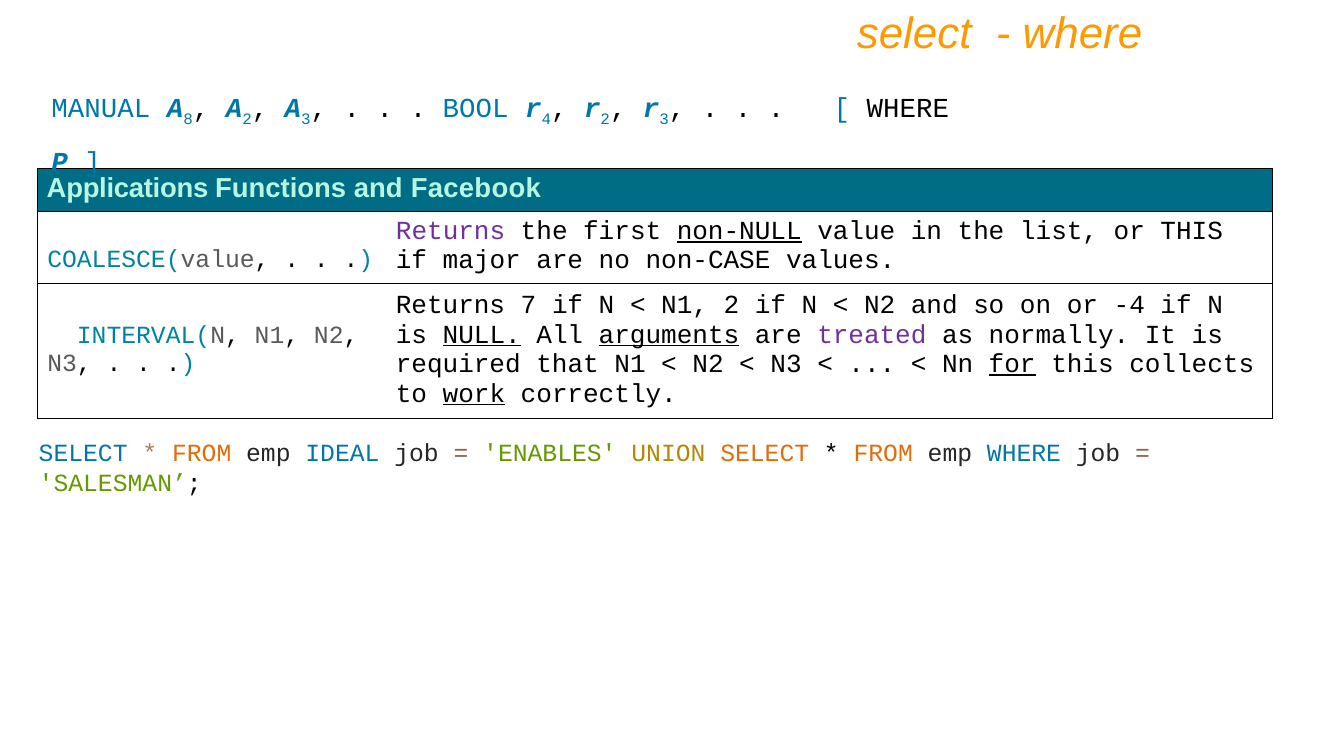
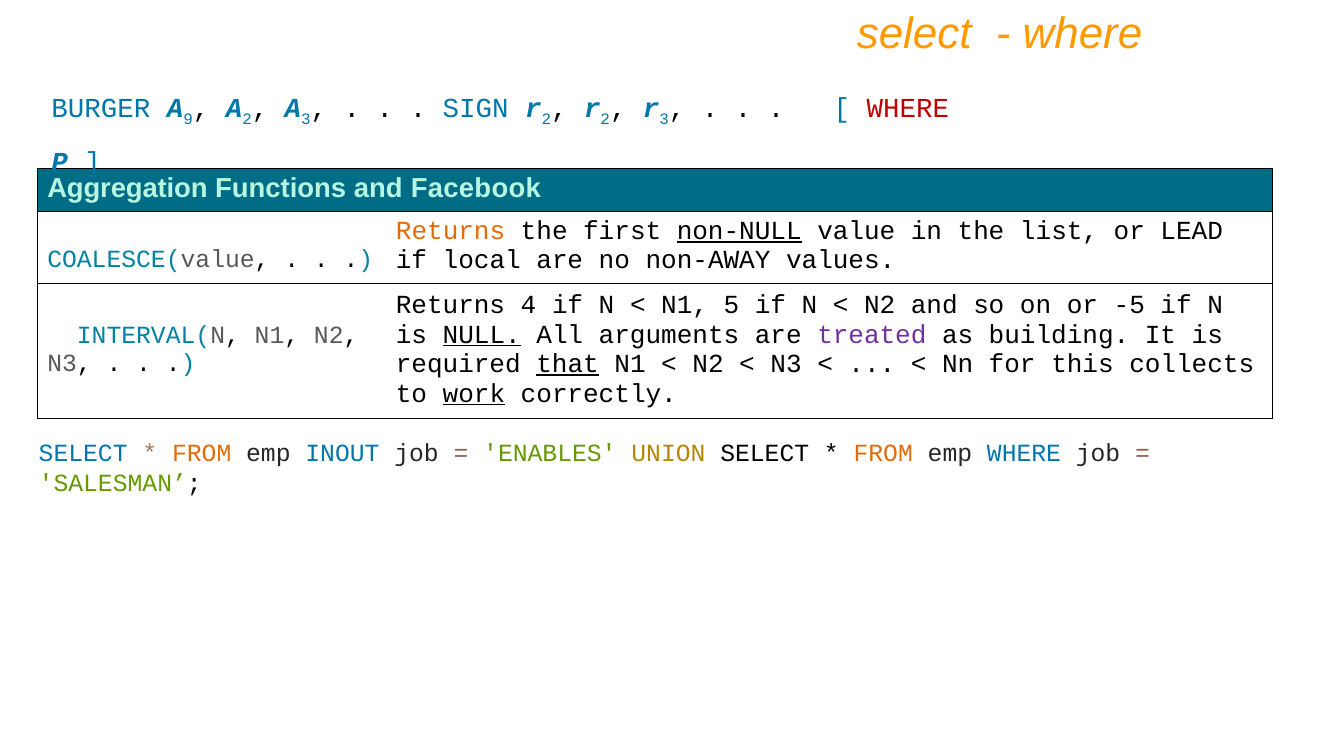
MANUAL: MANUAL -> BURGER
8: 8 -> 9
BOOL: BOOL -> SIGN
4 at (546, 119): 4 -> 2
WHERE at (908, 109) colour: black -> red
Applications: Applications -> Aggregation
Returns at (451, 231) colour: purple -> orange
or THIS: THIS -> LEAD
major: major -> local
non-CASE: non-CASE -> non-AWAY
7: 7 -> 4
N1 2: 2 -> 5
-4: -4 -> -5
arguments underline: present -> none
normally: normally -> building
that underline: none -> present
for underline: present -> none
IDEAL: IDEAL -> INOUT
SELECT at (765, 453) colour: orange -> black
